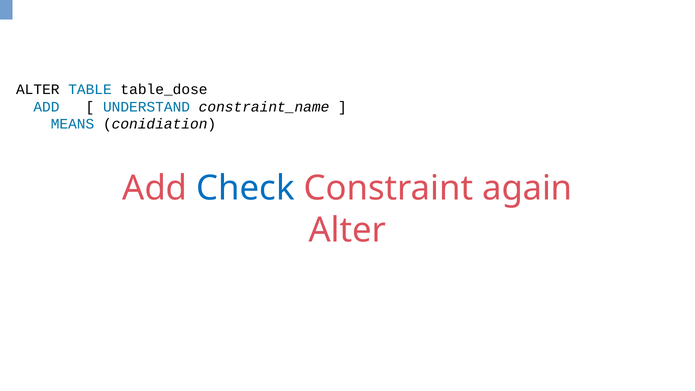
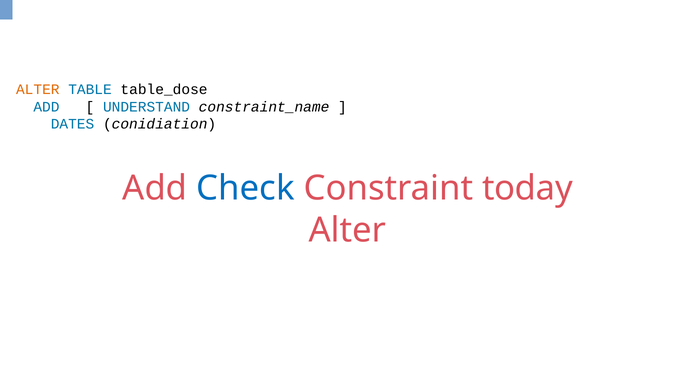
ALTER at (38, 89) colour: black -> orange
MEANS: MEANS -> DATES
again: again -> today
